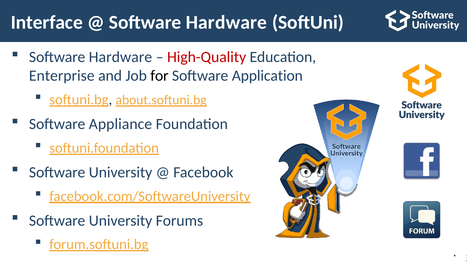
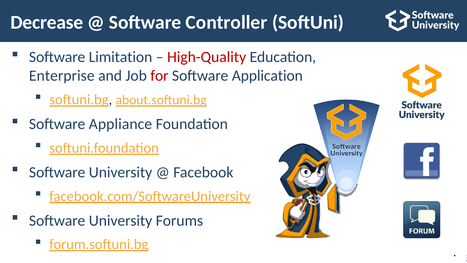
Interface: Interface -> Decrease
Hardware at (226, 22): Hardware -> Controller
Hardware at (120, 57): Hardware -> Limitation
for colour: black -> red
